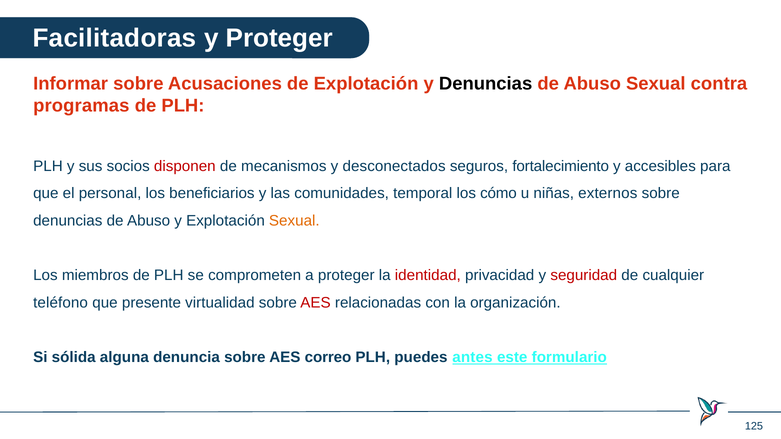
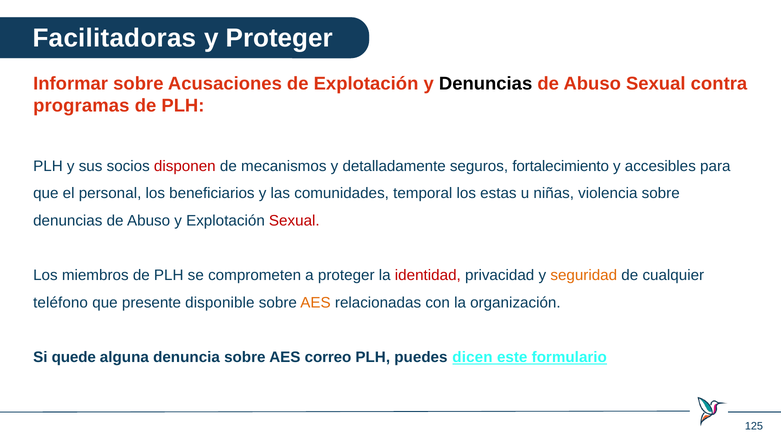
desconectados: desconectados -> detalladamente
cómo: cómo -> estas
externos: externos -> violencia
Sexual at (294, 221) colour: orange -> red
seguridad colour: red -> orange
virtualidad: virtualidad -> disponible
AES at (315, 303) colour: red -> orange
sólida: sólida -> quede
antes: antes -> dicen
